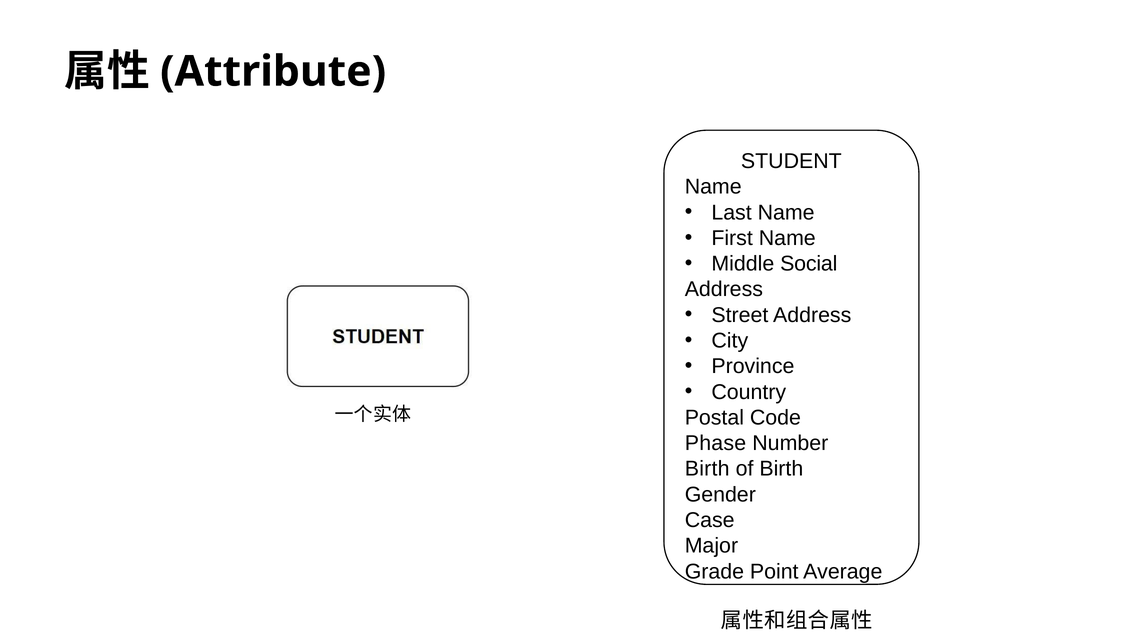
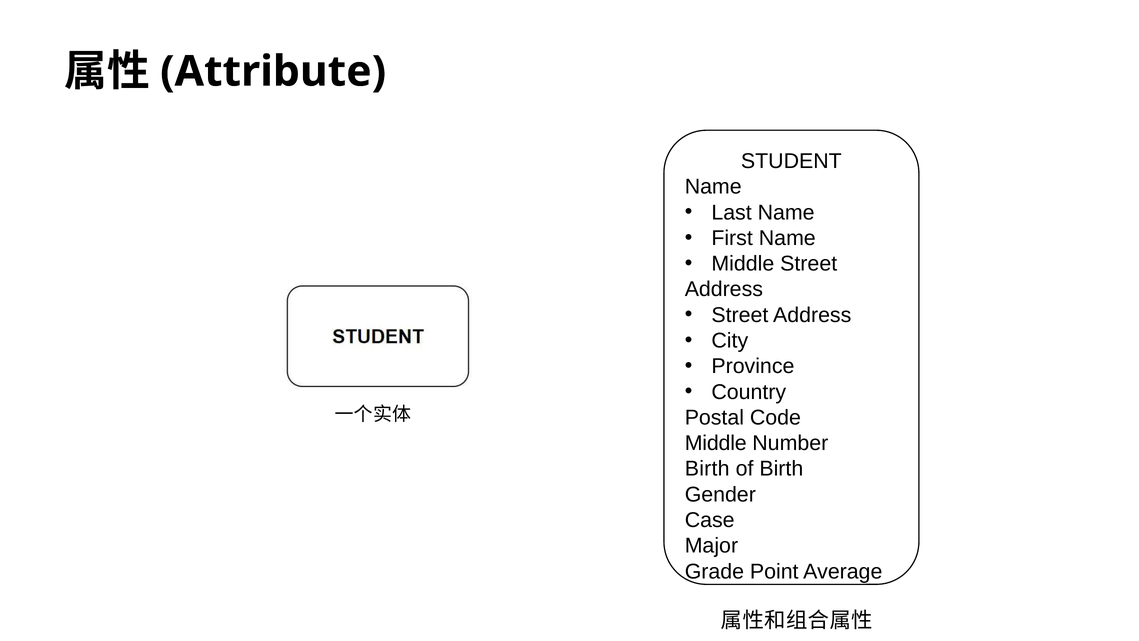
Middle Social: Social -> Street
Phase at (716, 443): Phase -> Middle
